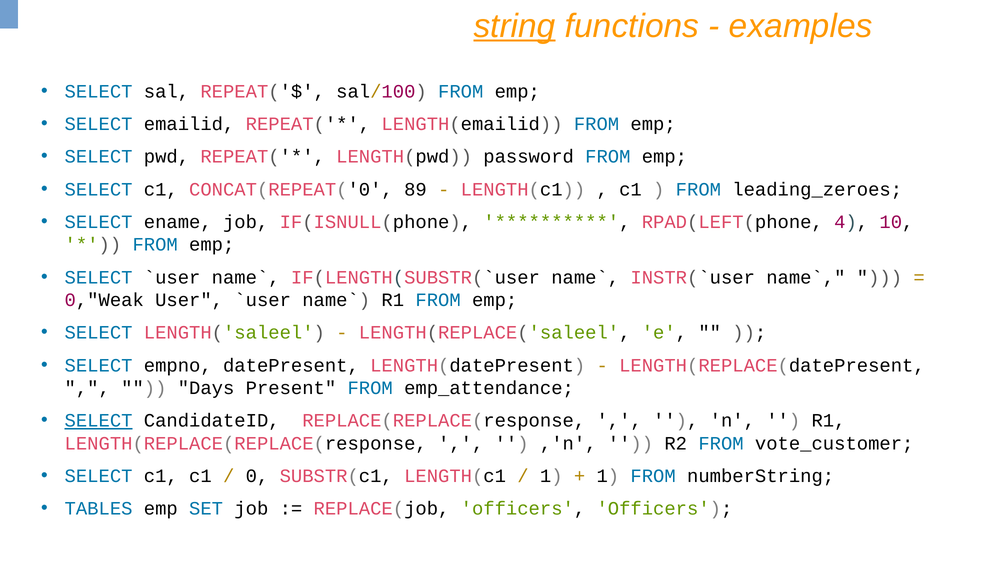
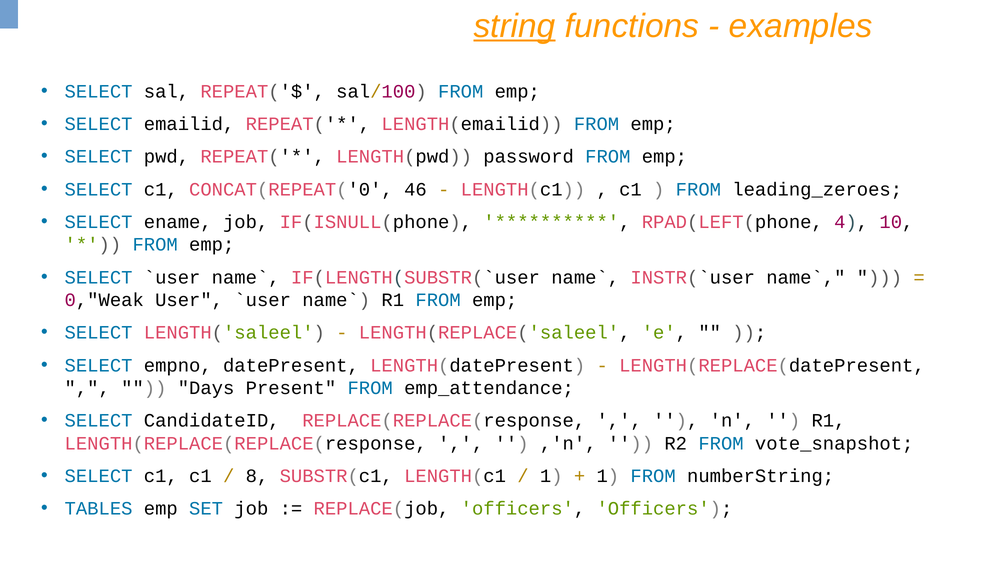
89: 89 -> 46
SELECT at (99, 421) underline: present -> none
vote_customer: vote_customer -> vote_snapshot
0: 0 -> 8
